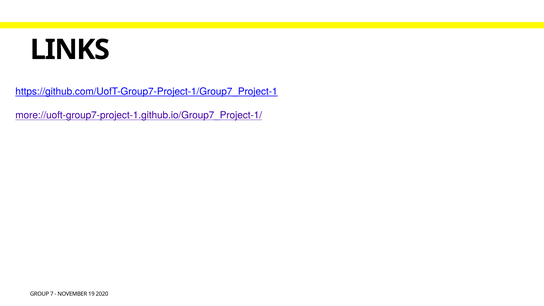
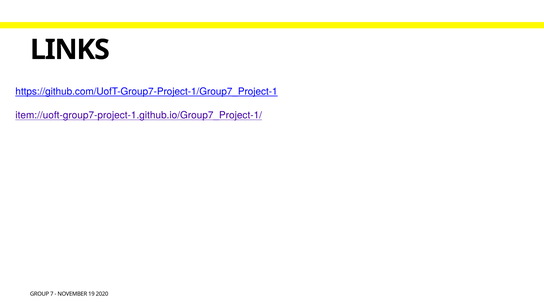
more://uoft-group7-project-1.github.io/Group7_Project-1/: more://uoft-group7-project-1.github.io/Group7_Project-1/ -> item://uoft-group7-project-1.github.io/Group7_Project-1/
